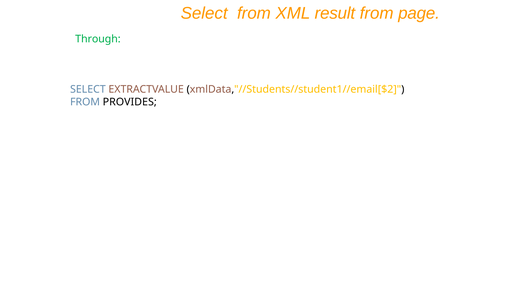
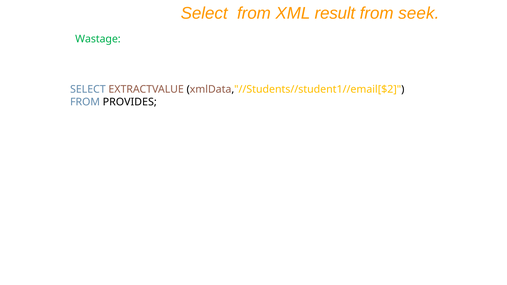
page: page -> seek
Through: Through -> Wastage
